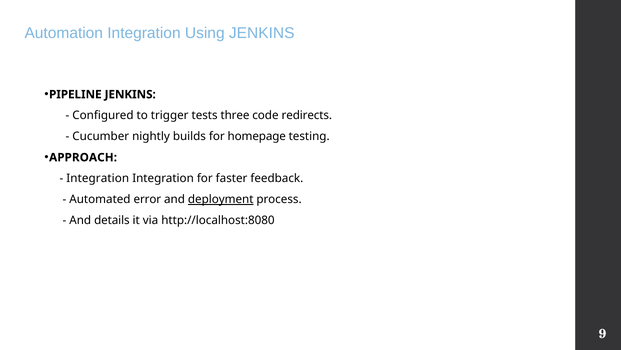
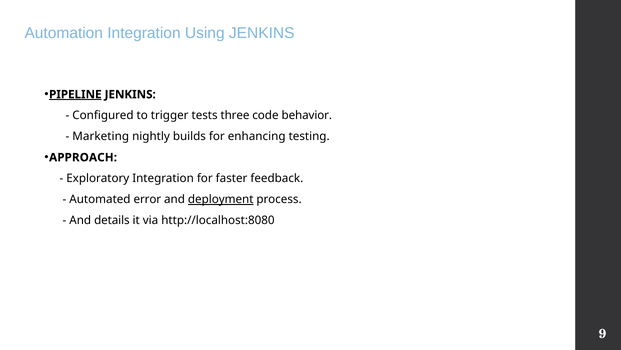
PIPELINE underline: none -> present
redirects: redirects -> behavior
Cucumber: Cucumber -> Marketing
homepage: homepage -> enhancing
Integration at (98, 178): Integration -> Exploratory
